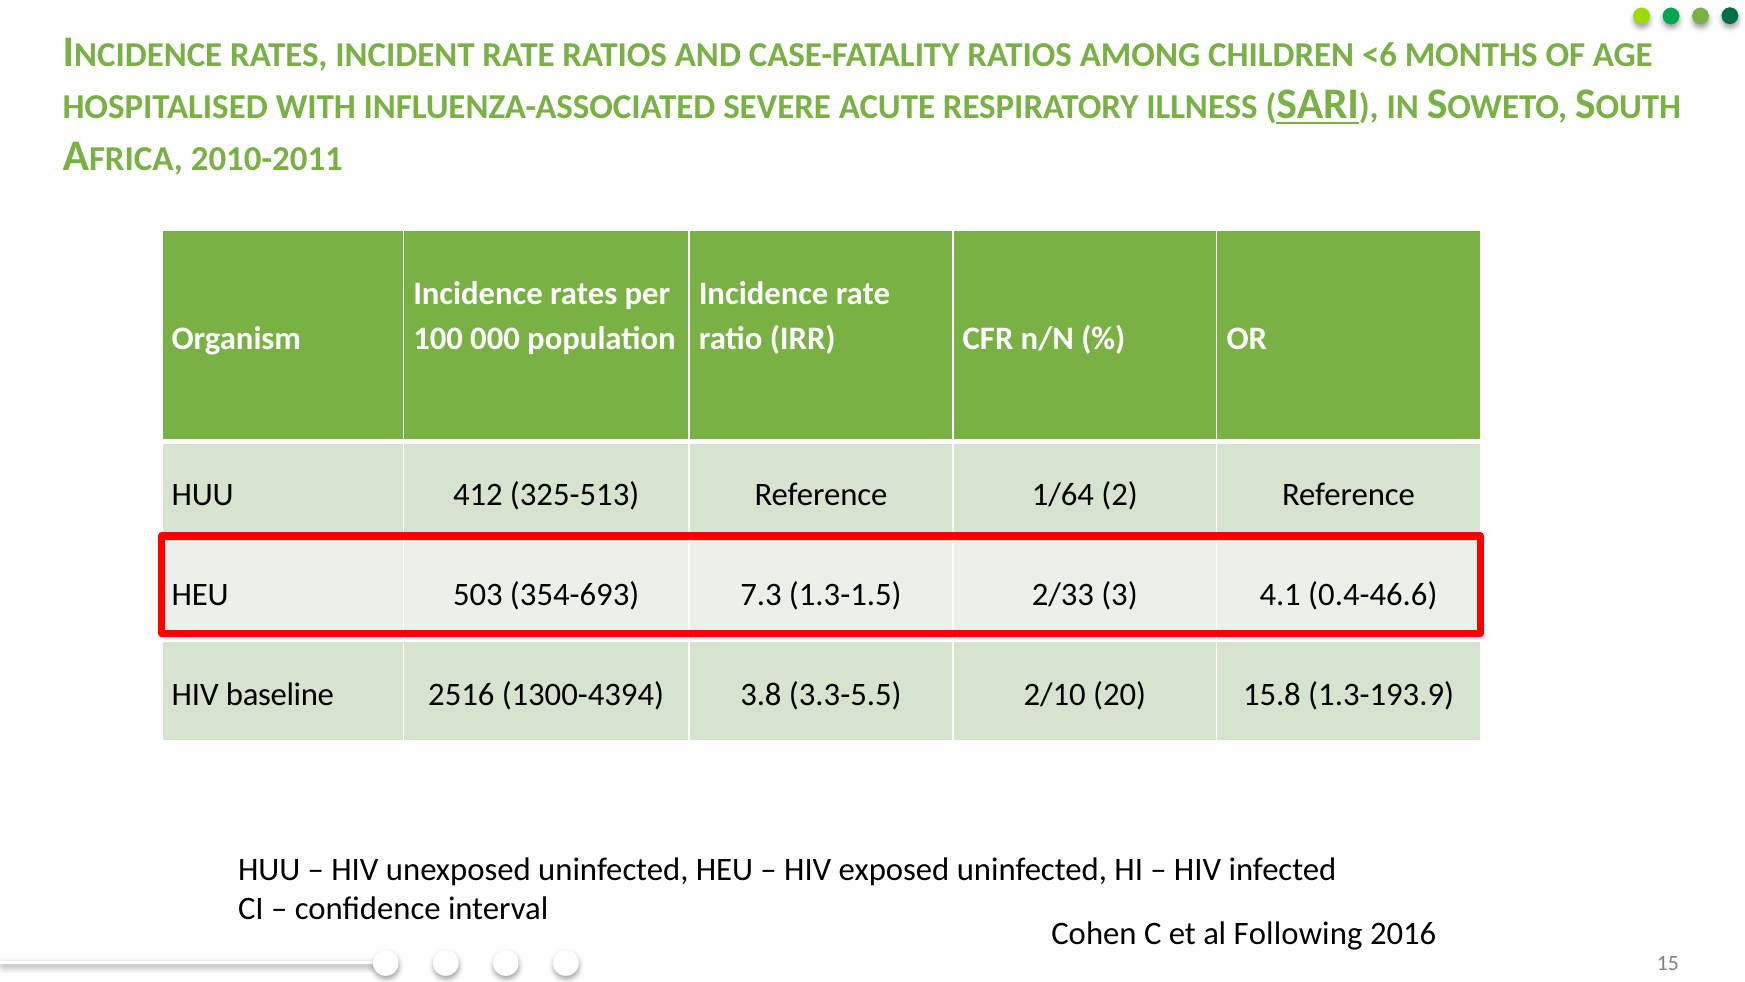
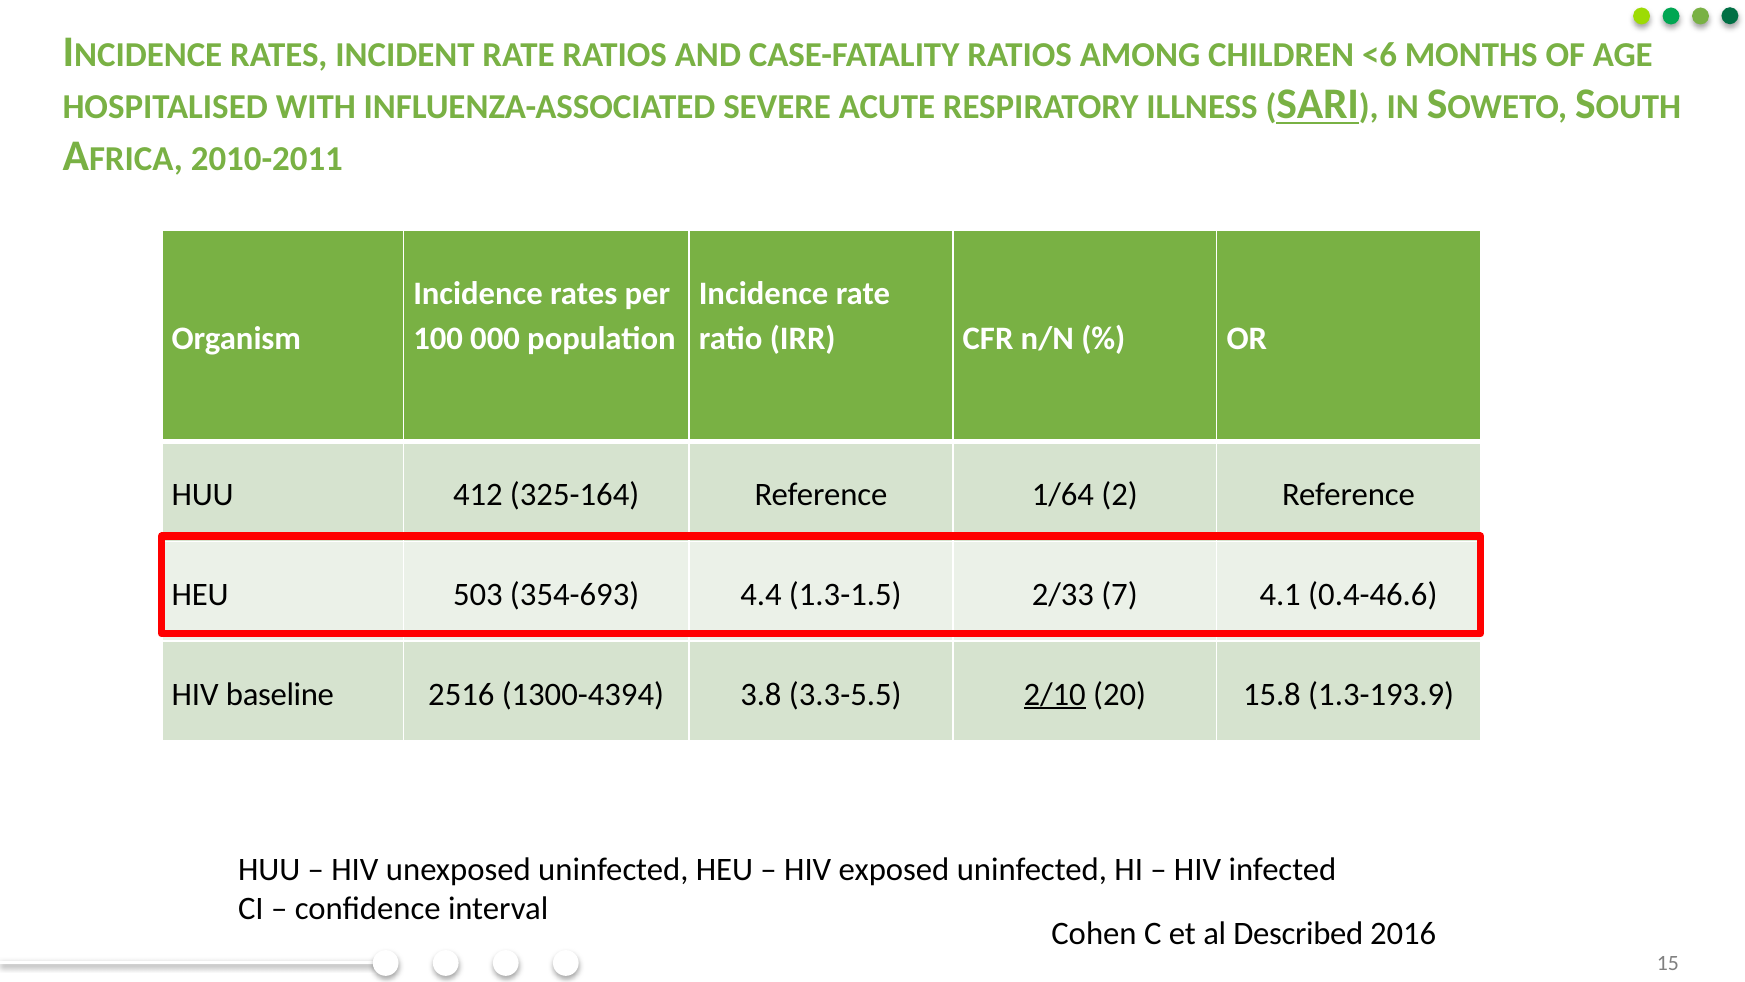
325-513: 325-513 -> 325-164
7.3: 7.3 -> 4.4
3: 3 -> 7
2/10 underline: none -> present
Following: Following -> Described
